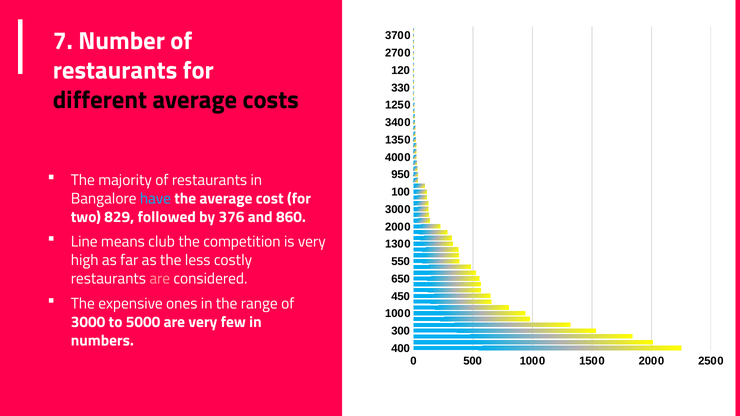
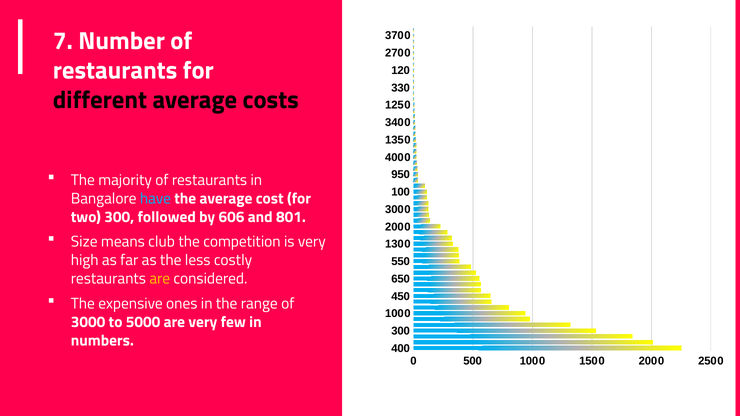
two 829: 829 -> 300
376: 376 -> 606
860: 860 -> 801
Line: Line -> Size
are at (160, 279) colour: pink -> yellow
